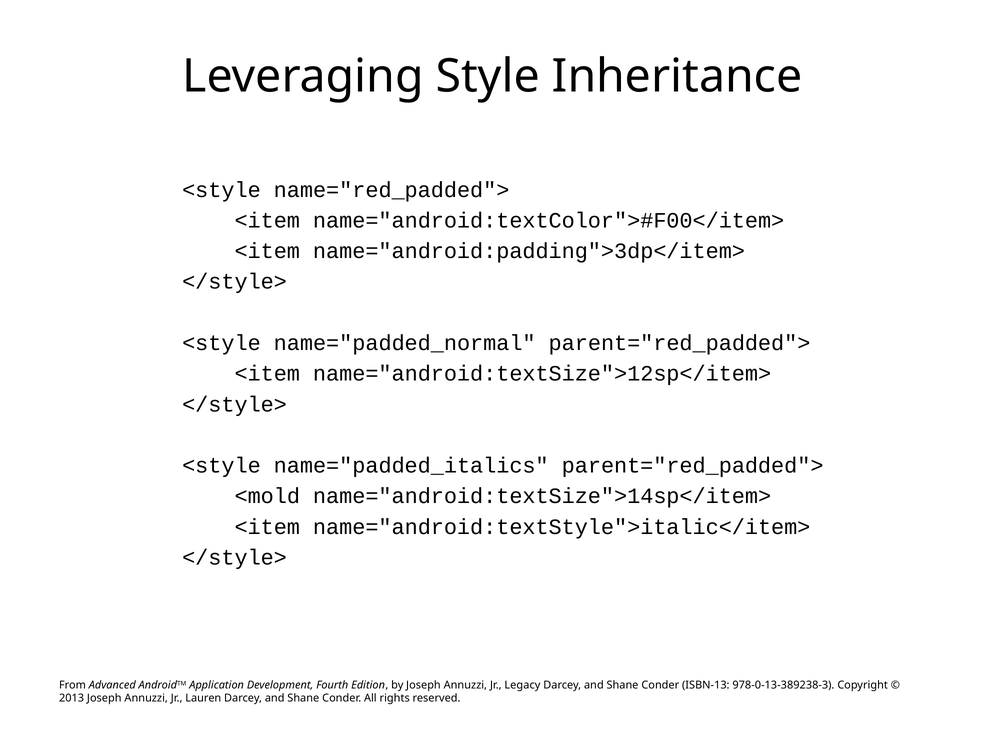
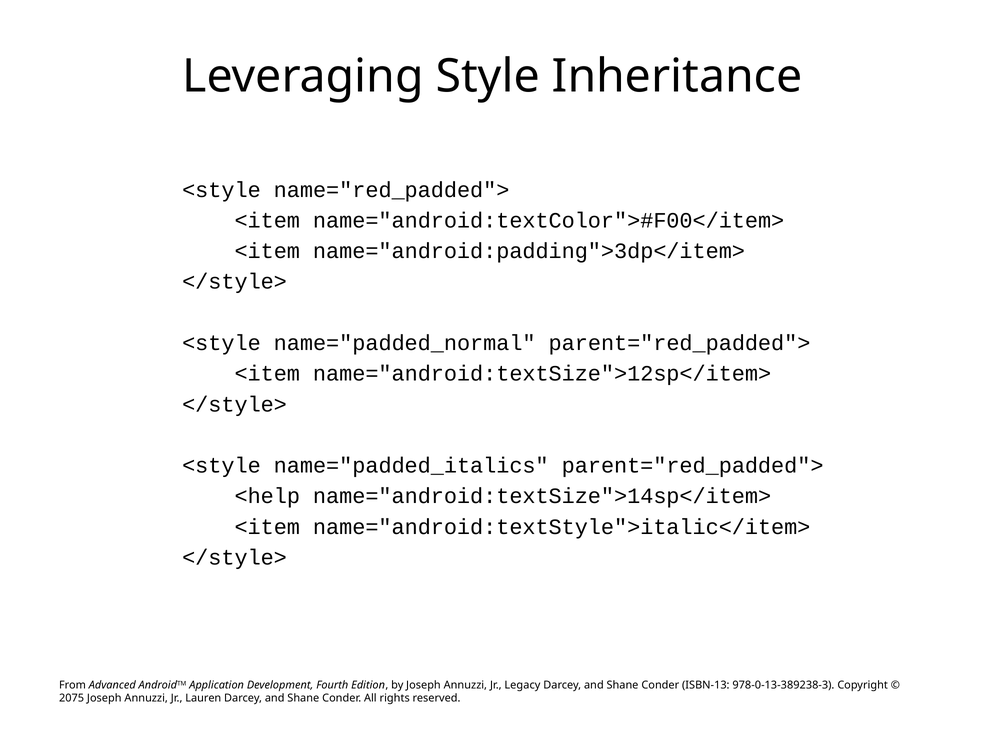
<mold: <mold -> <help
2013: 2013 -> 2075
